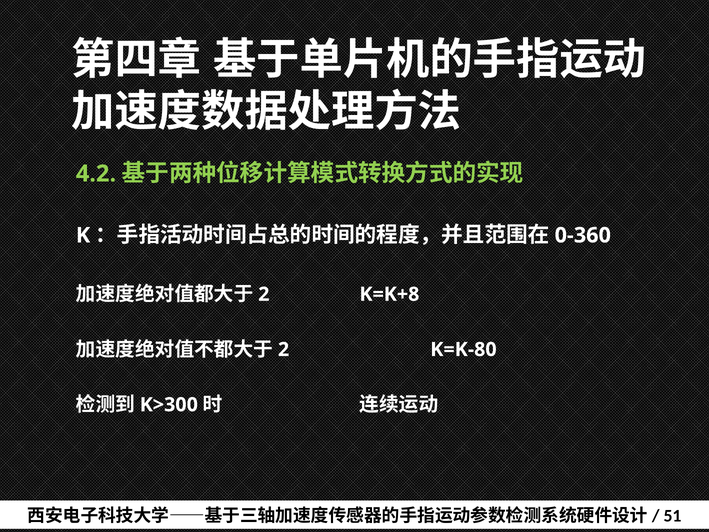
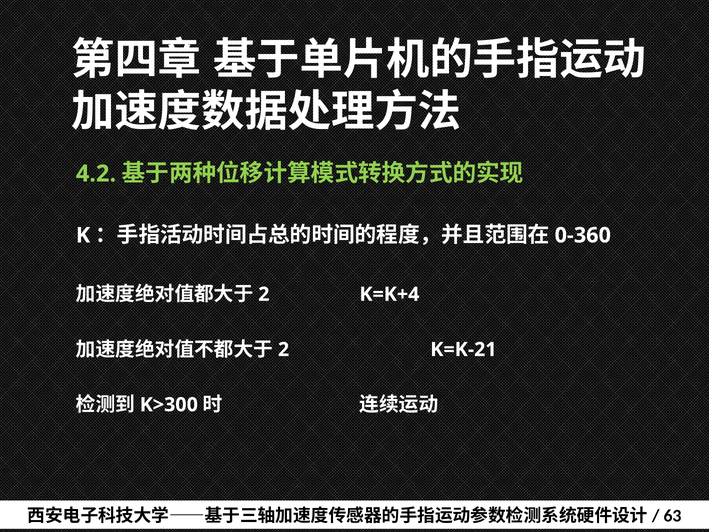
K=K+8: K=K+8 -> K=K+4
K=K-80: K=K-80 -> K=K-21
51: 51 -> 63
